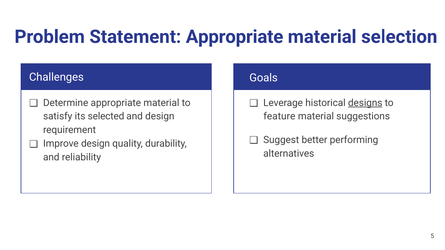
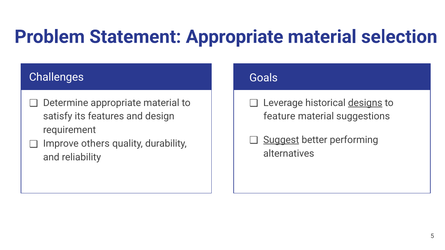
selected: selected -> features
Suggest underline: none -> present
Improve design: design -> others
